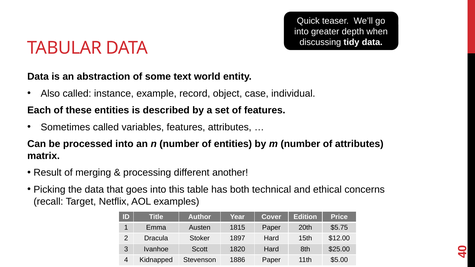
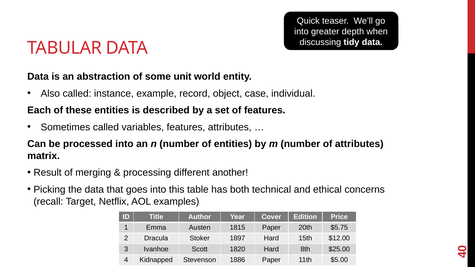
text: text -> unit
